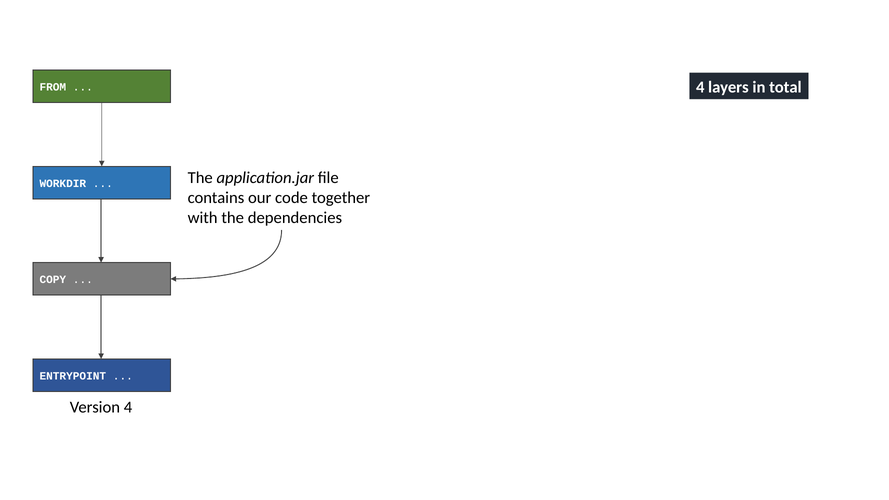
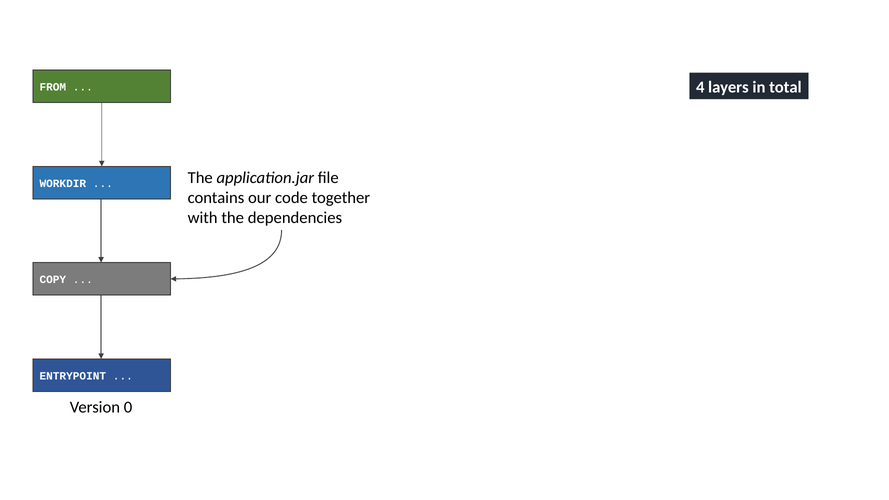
Version 4: 4 -> 0
